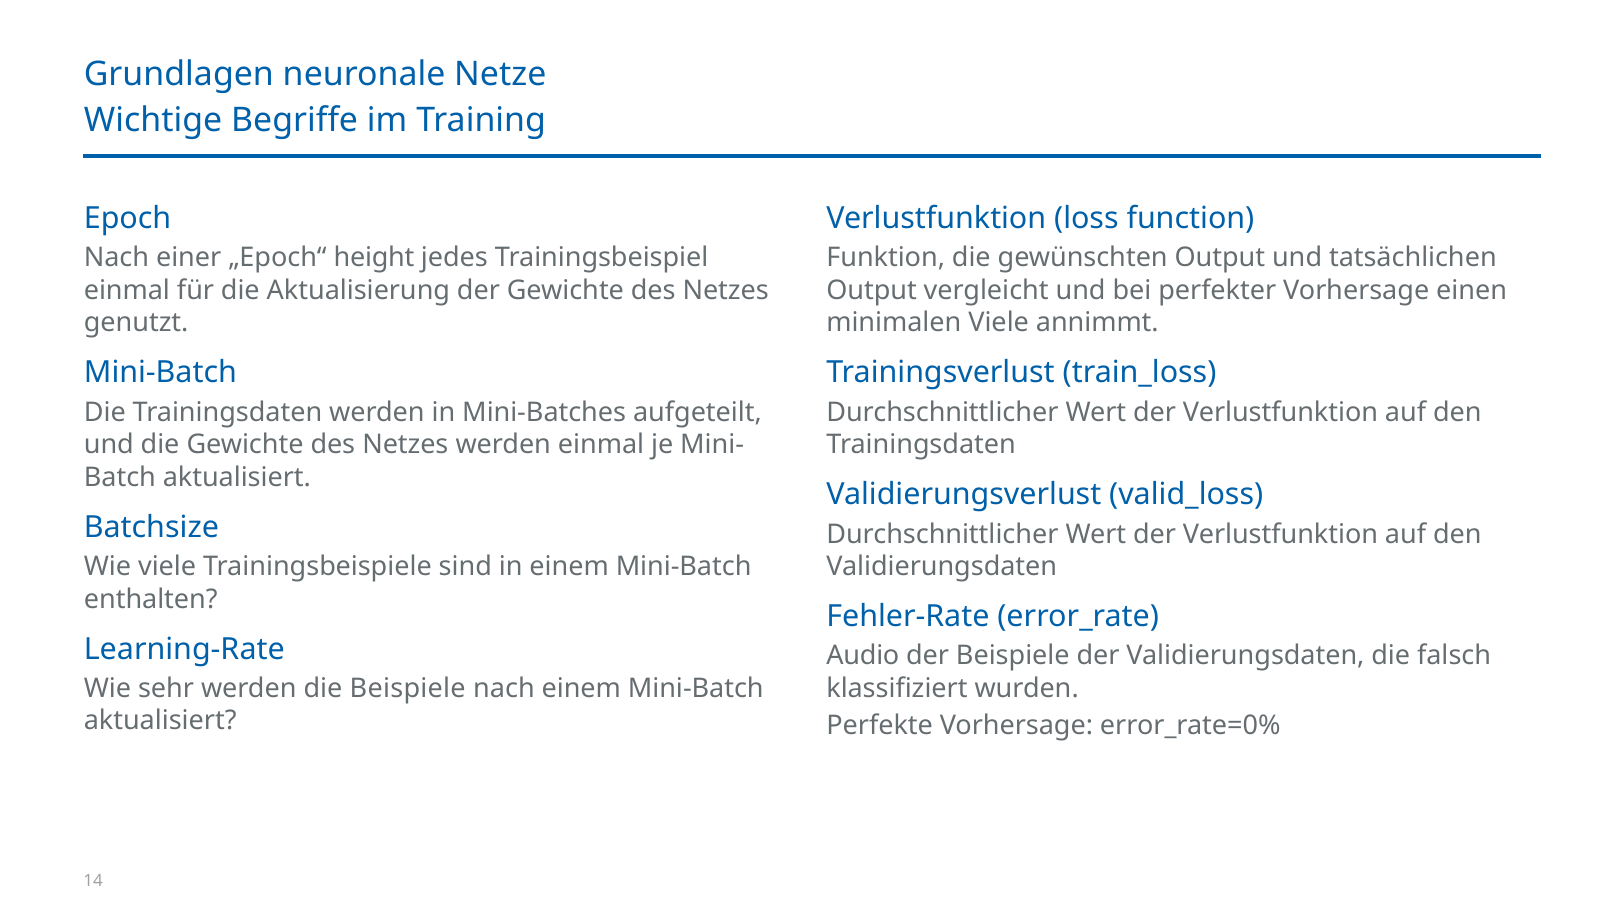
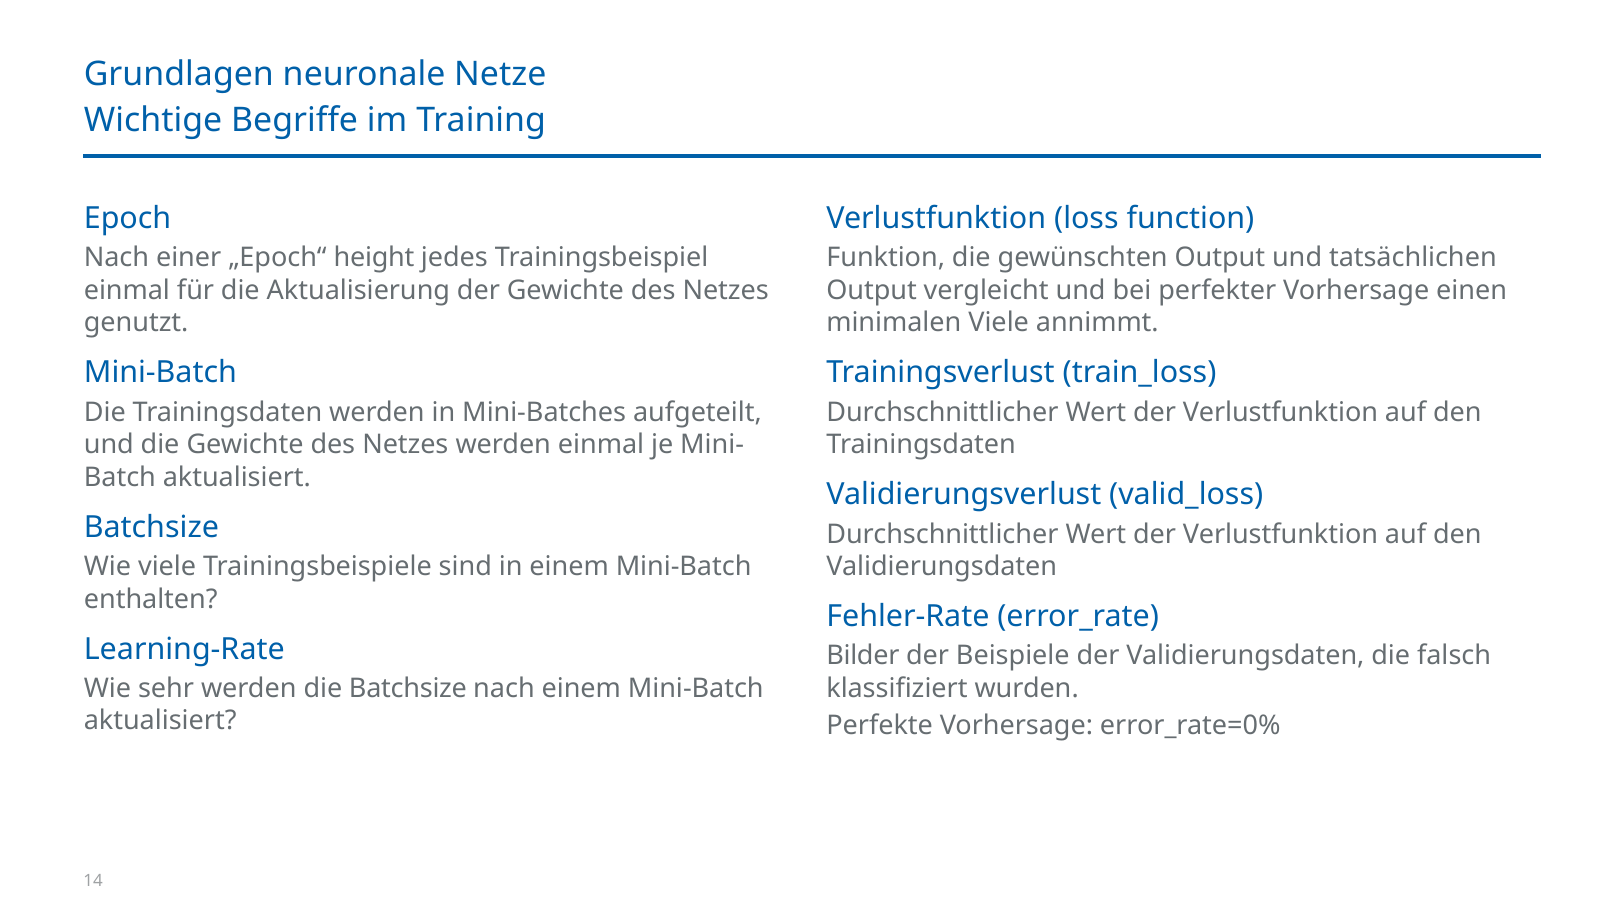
Audio: Audio -> Bilder
die Beispiele: Beispiele -> Batchsize
